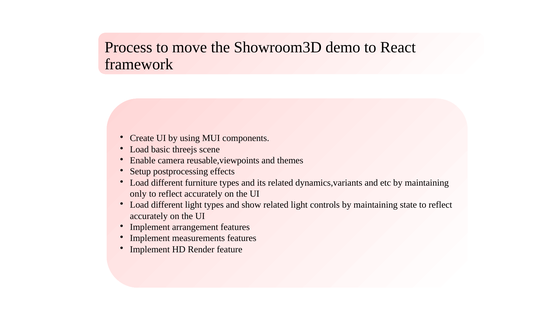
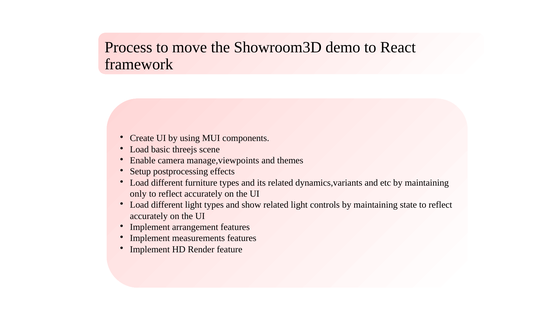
reusable,viewpoints: reusable,viewpoints -> manage,viewpoints
